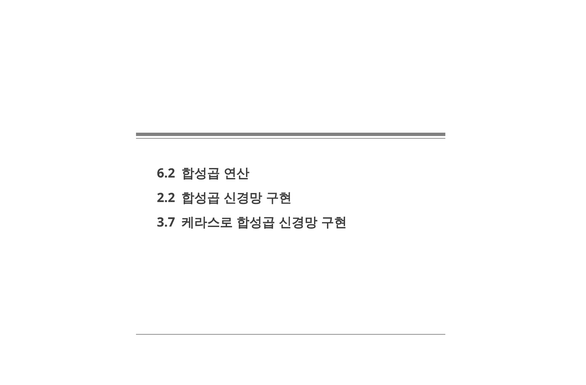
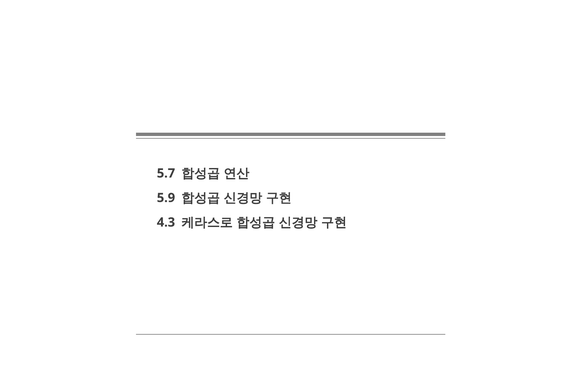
6.2: 6.2 -> 5.7
2.2: 2.2 -> 5.9
3.7: 3.7 -> 4.3
